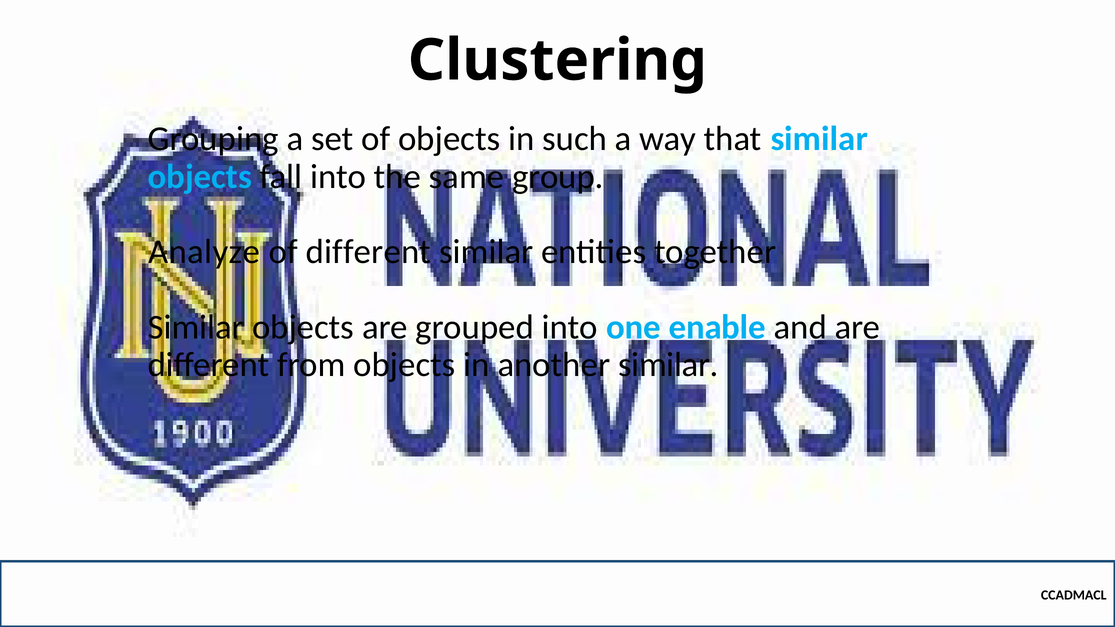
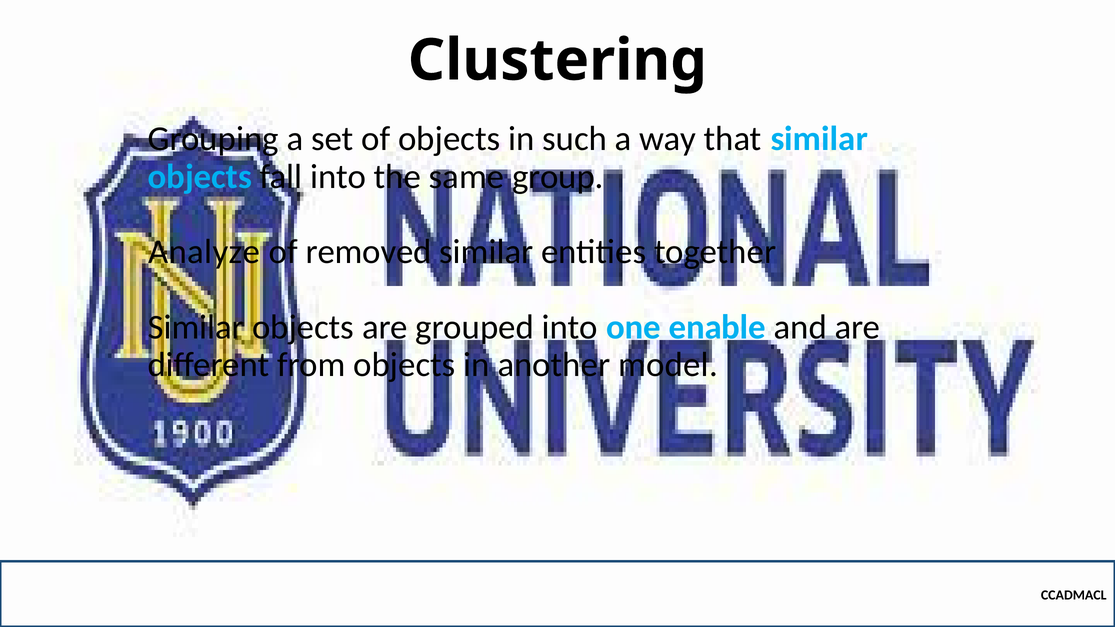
of different: different -> removed
another similar: similar -> model
